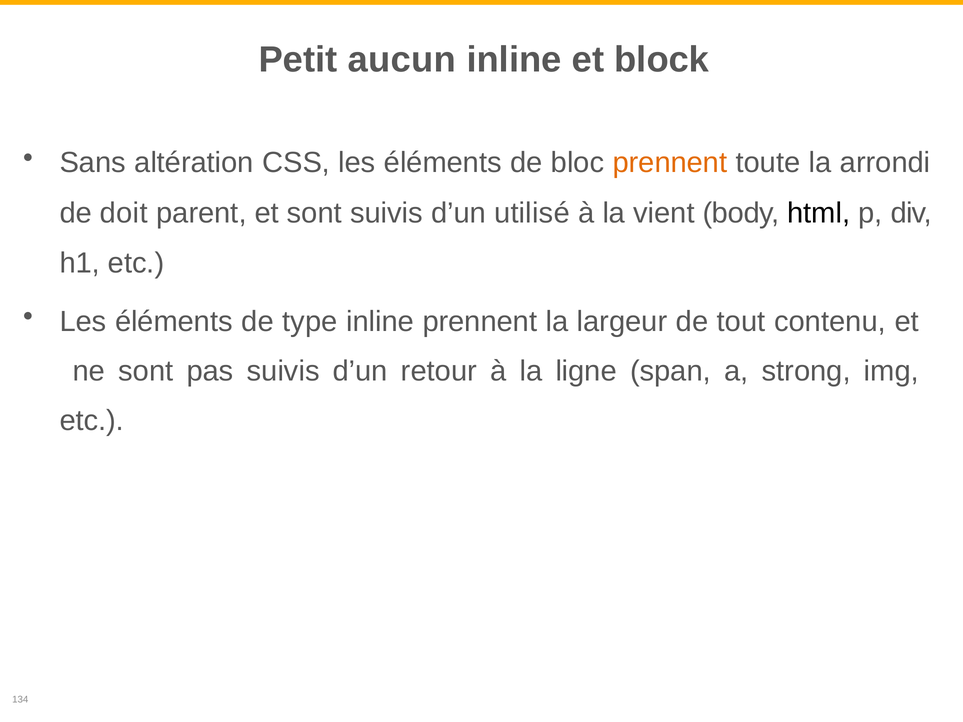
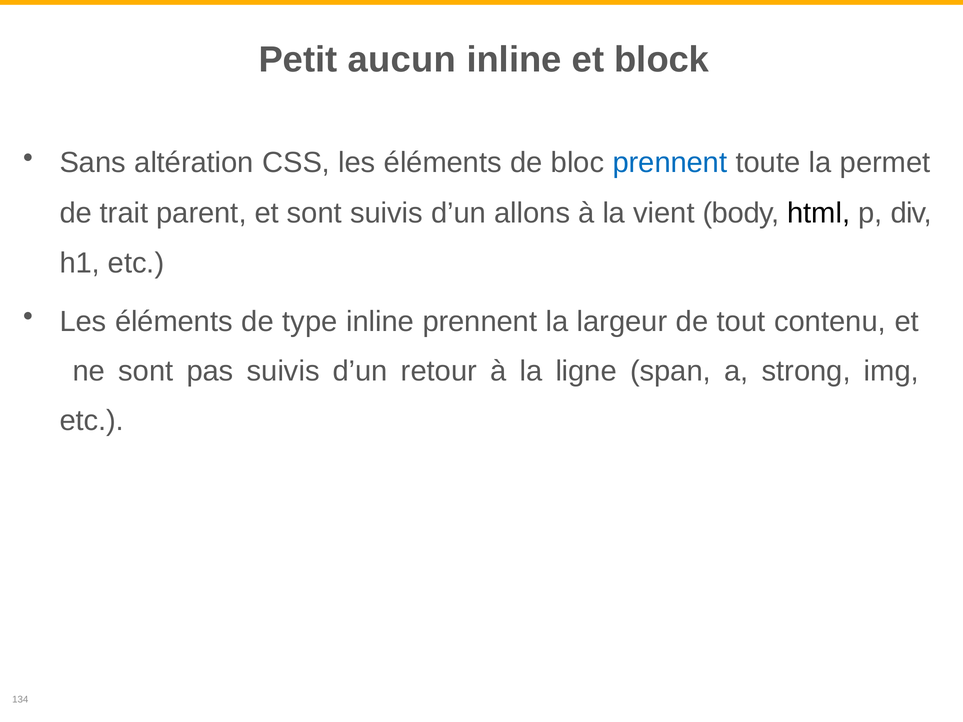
prennent at (670, 163) colour: orange -> blue
arrondi: arrondi -> permet
doit: doit -> trait
utilisé: utilisé -> allons
